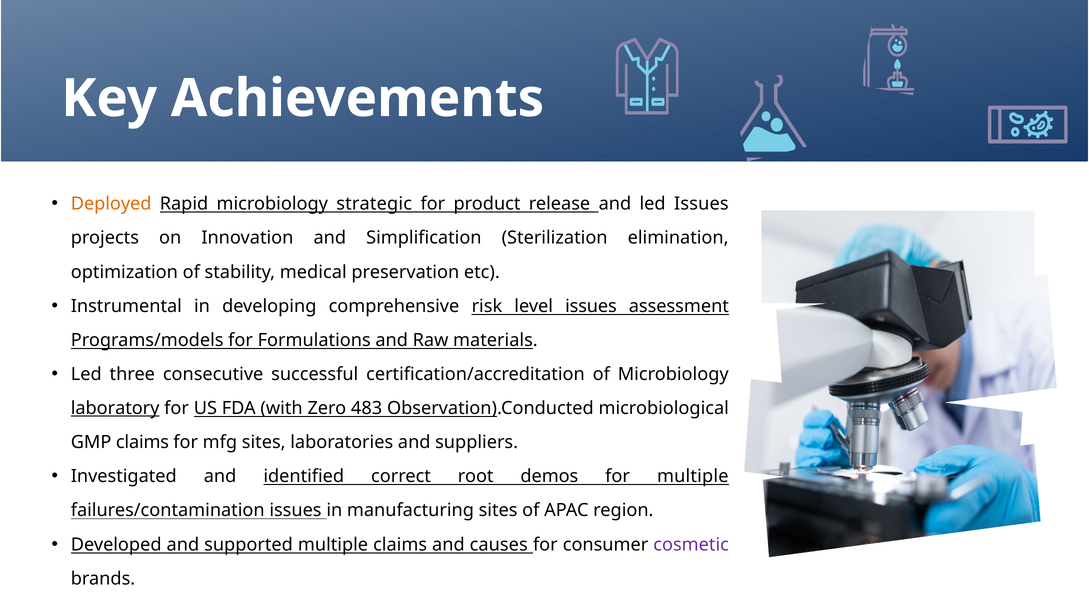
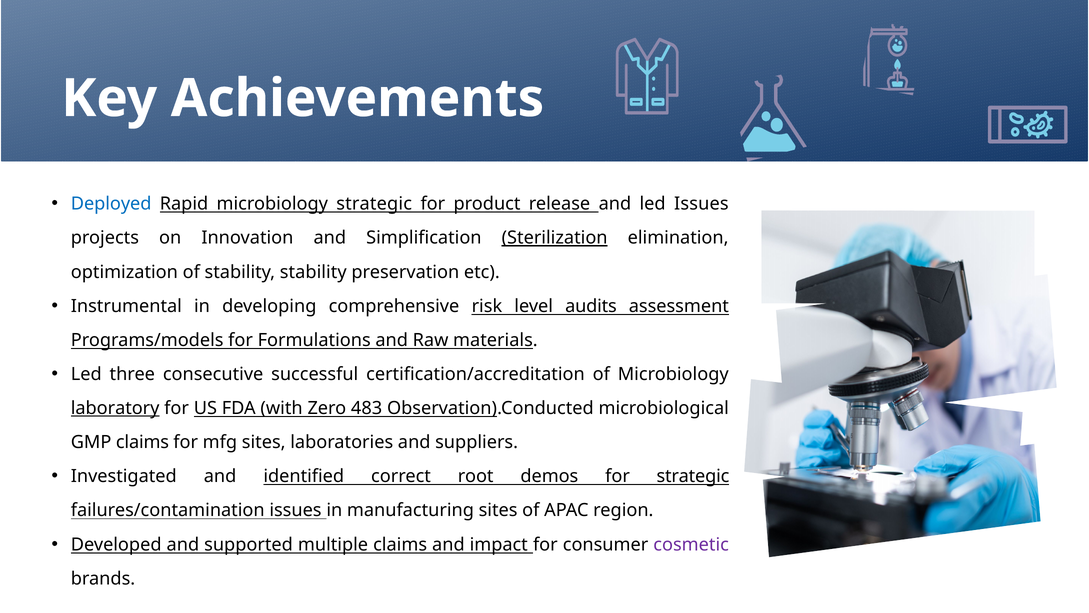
Deployed colour: orange -> blue
Sterilization underline: none -> present
stability medical: medical -> stability
level issues: issues -> audits
for multiple: multiple -> strategic
causes: causes -> impact
